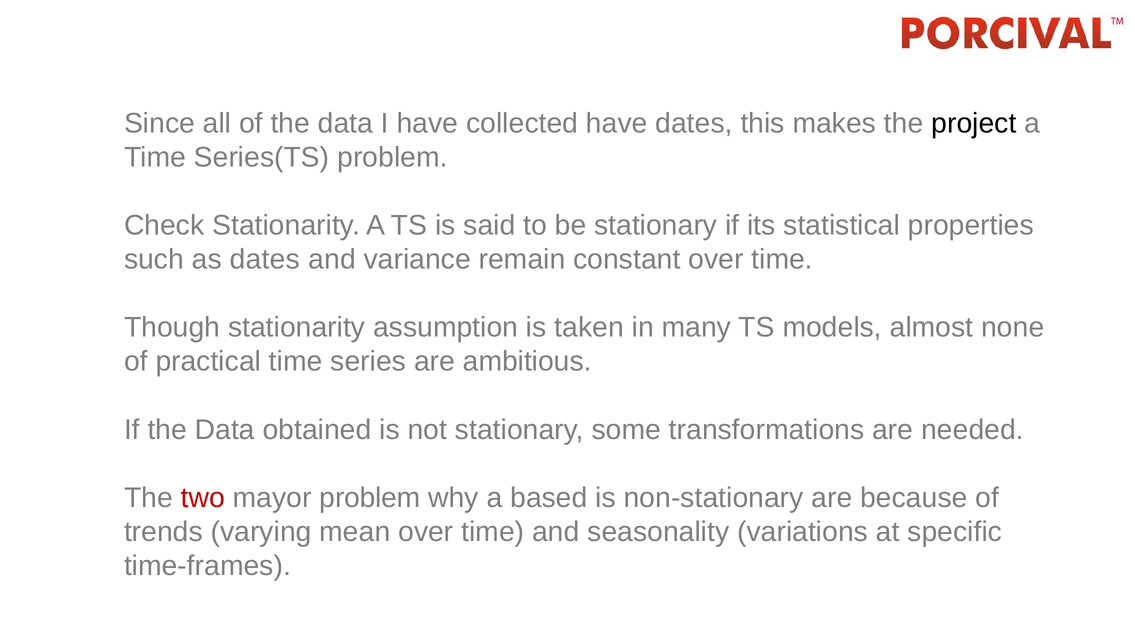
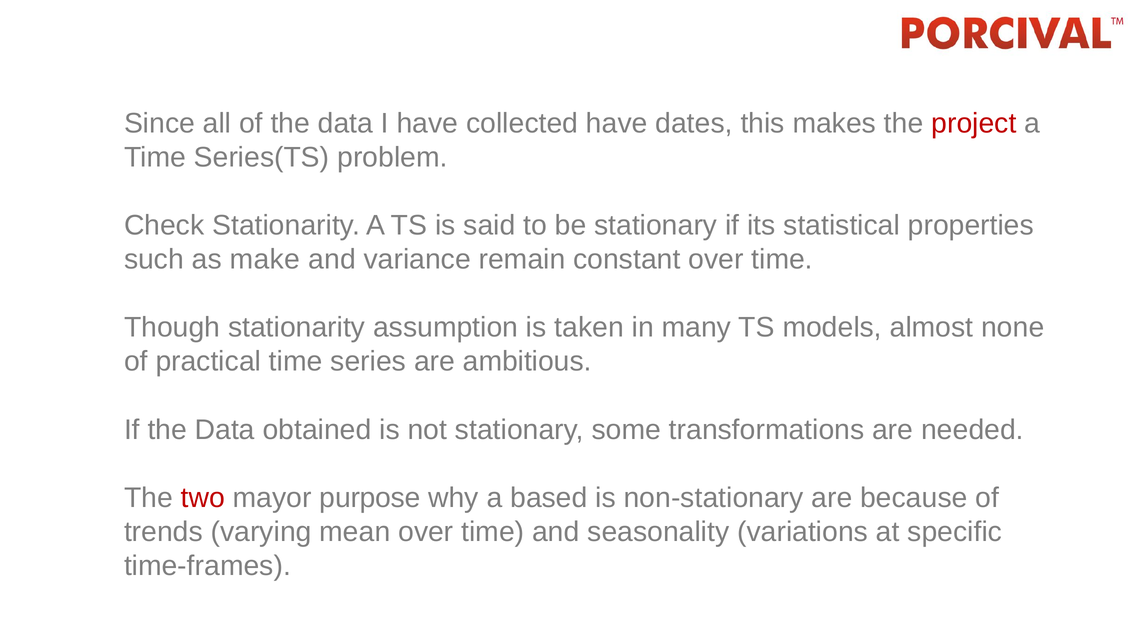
project colour: black -> red
as dates: dates -> make
mayor problem: problem -> purpose
